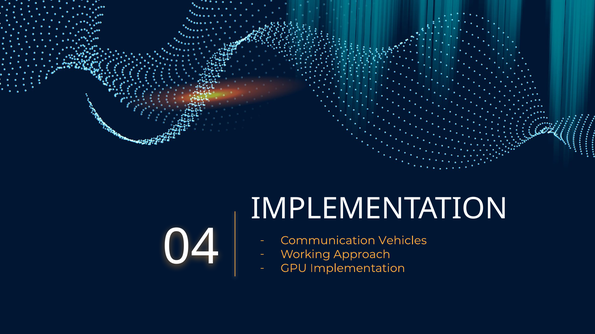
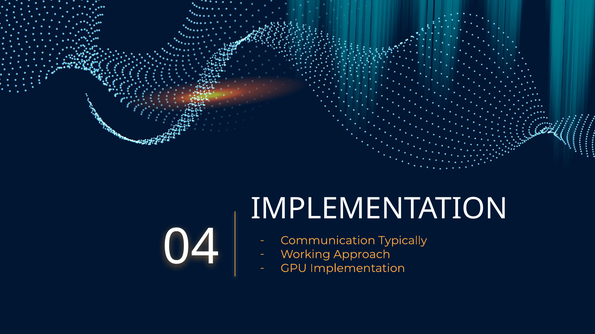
Vehicles: Vehicles -> Typically
